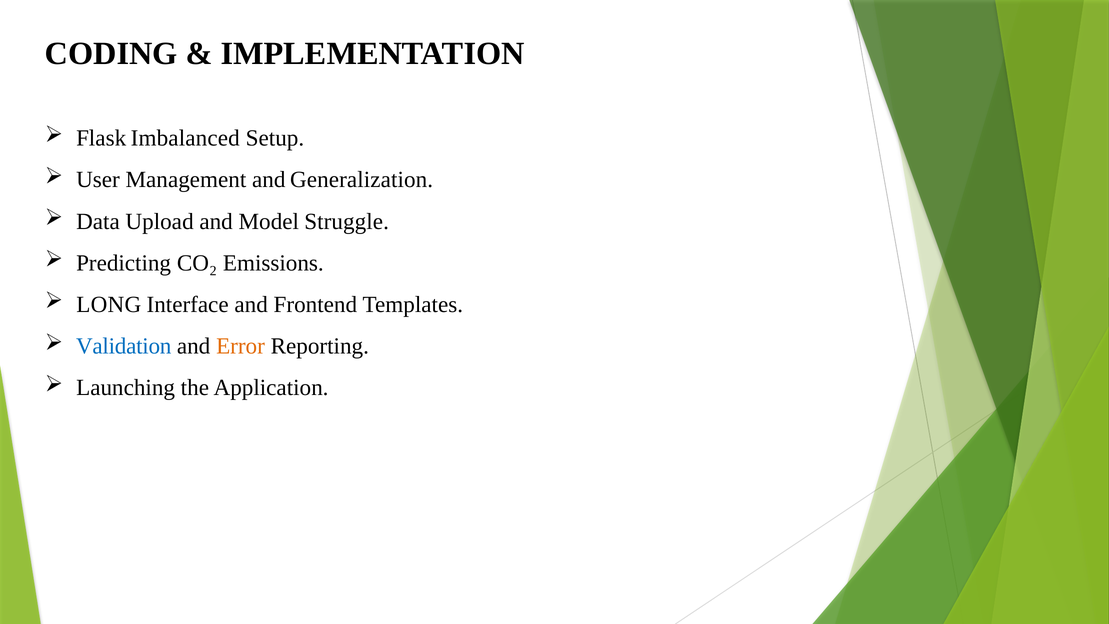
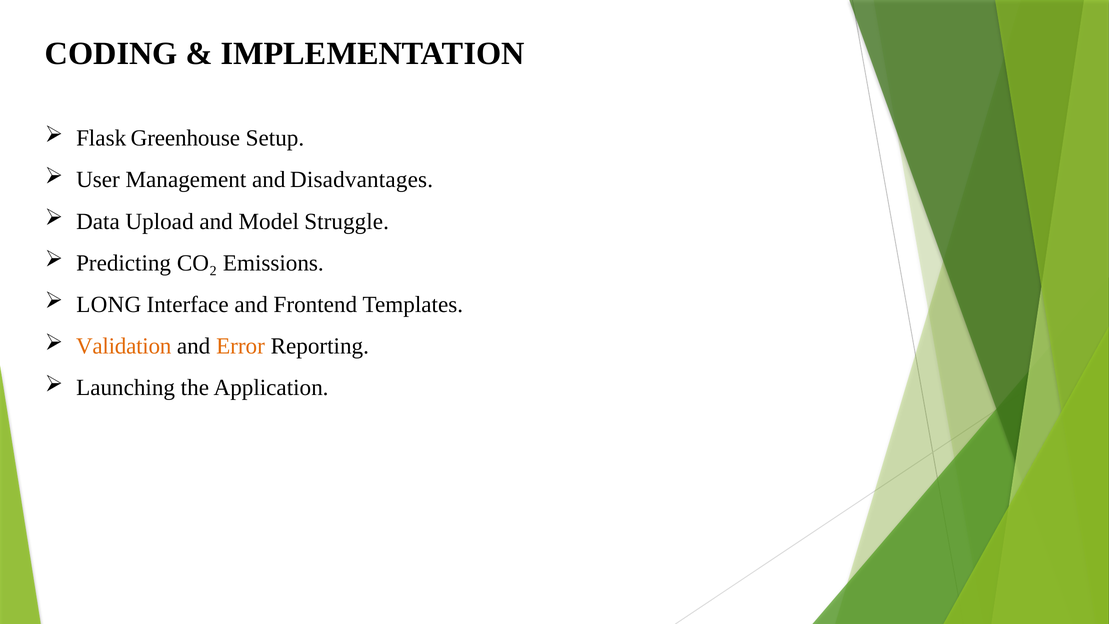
Imbalanced: Imbalanced -> Greenhouse
Generalization: Generalization -> Disadvantages
Validation colour: blue -> orange
